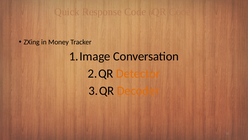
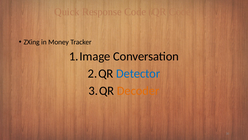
Detector colour: orange -> blue
